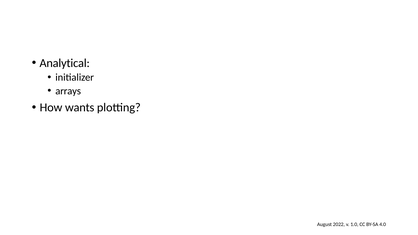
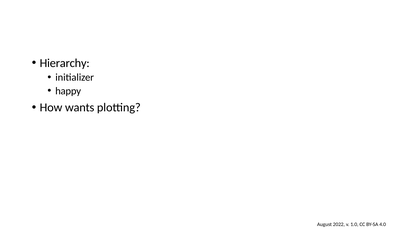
Analytical: Analytical -> Hierarchy
arrays: arrays -> happy
